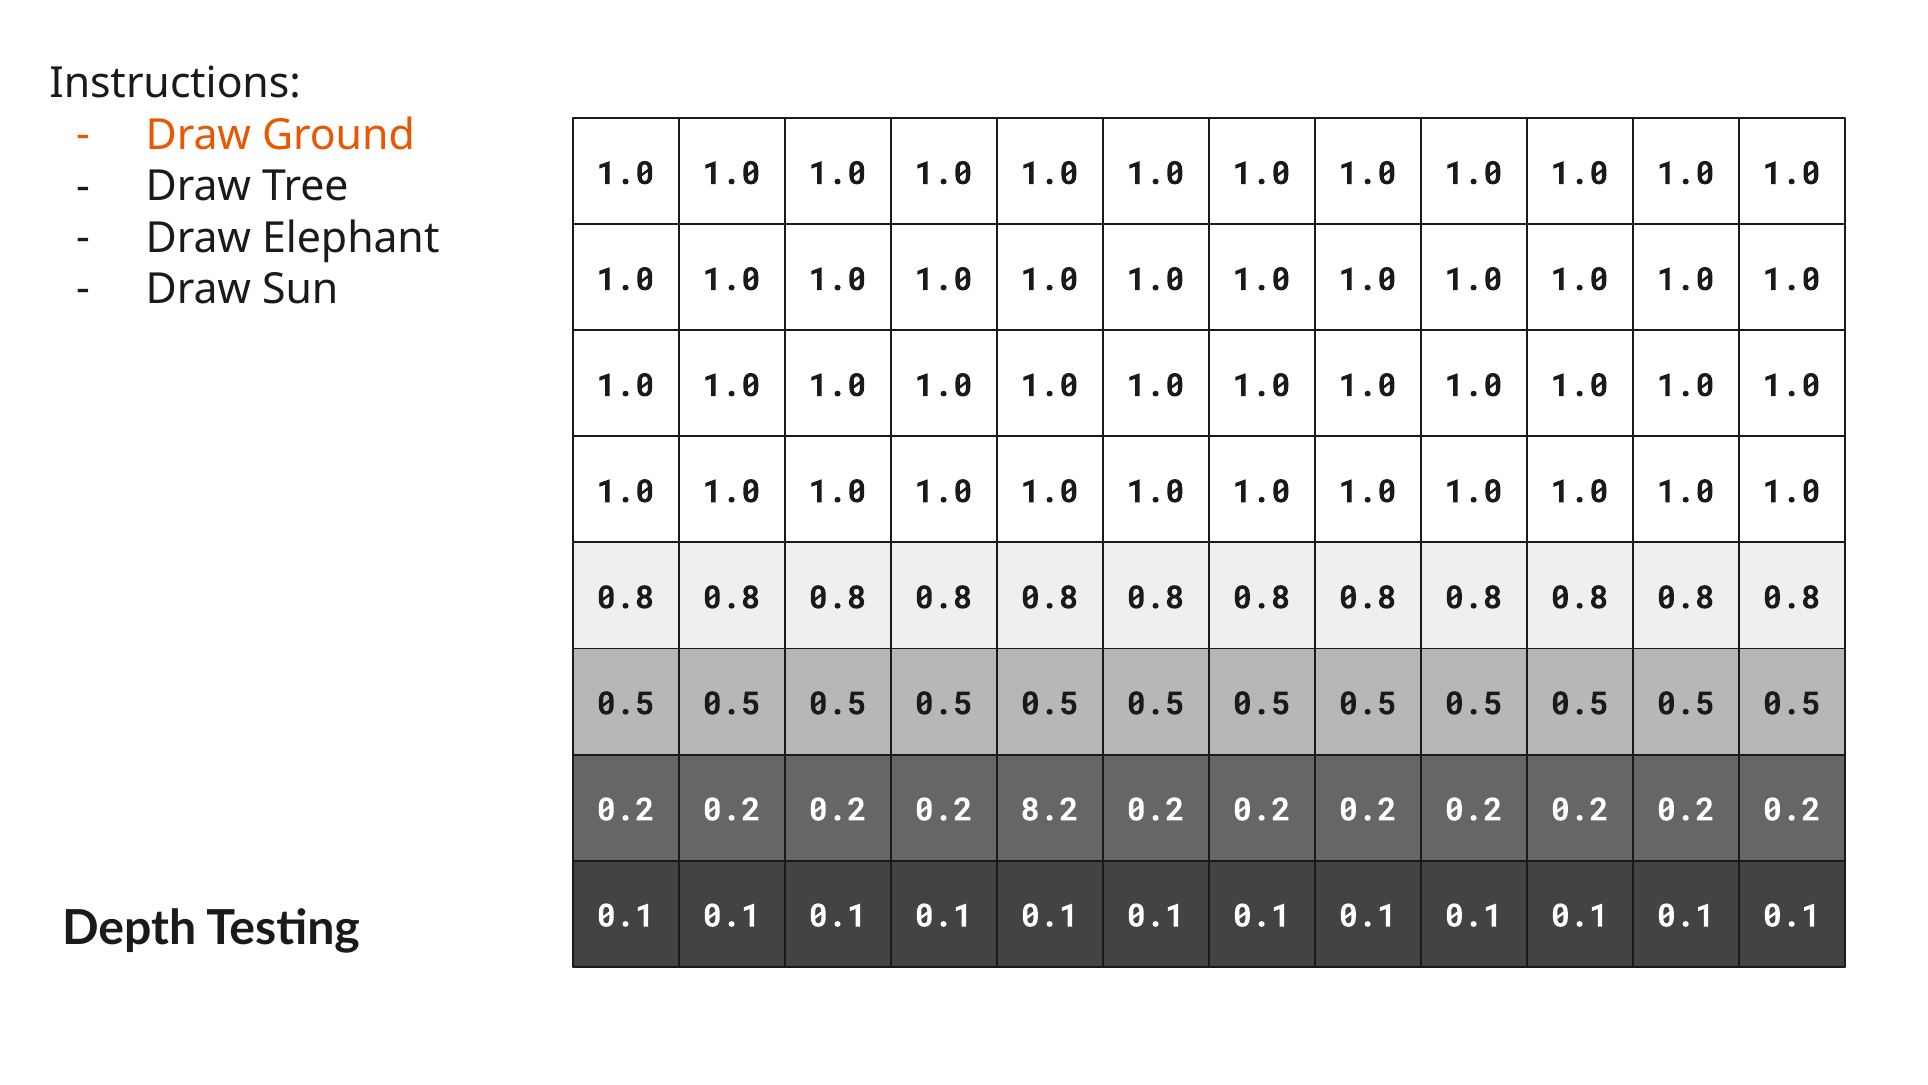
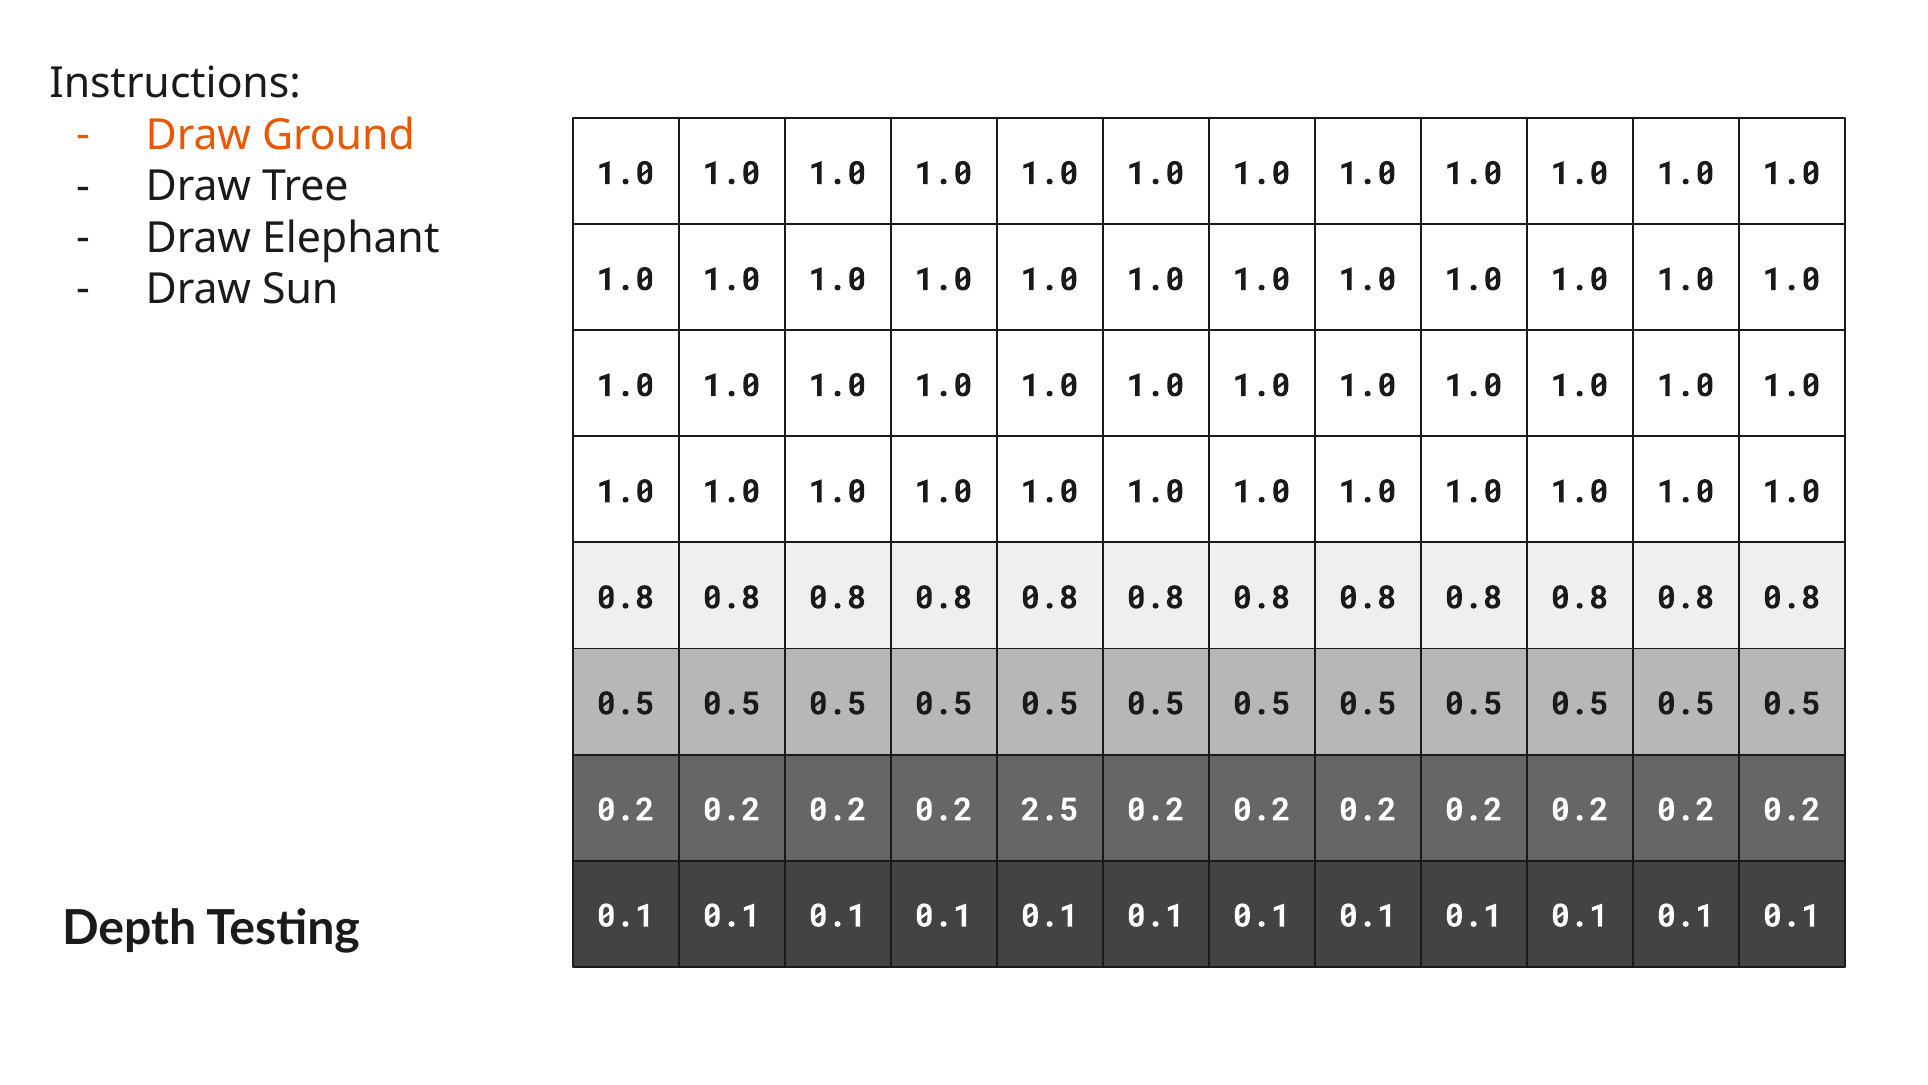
8.2: 8.2 -> 2.5
